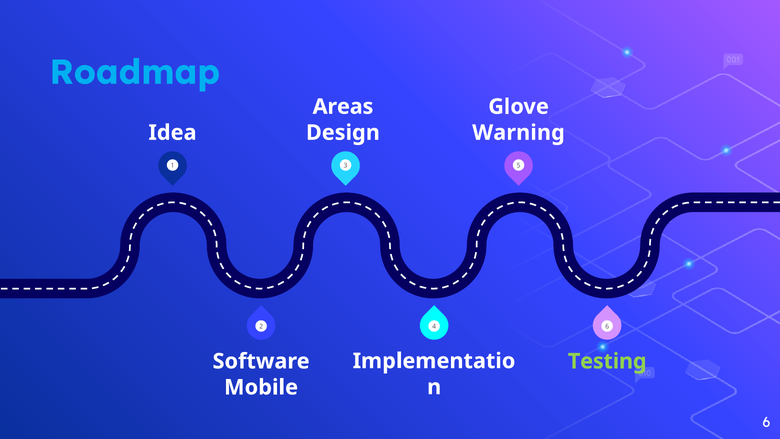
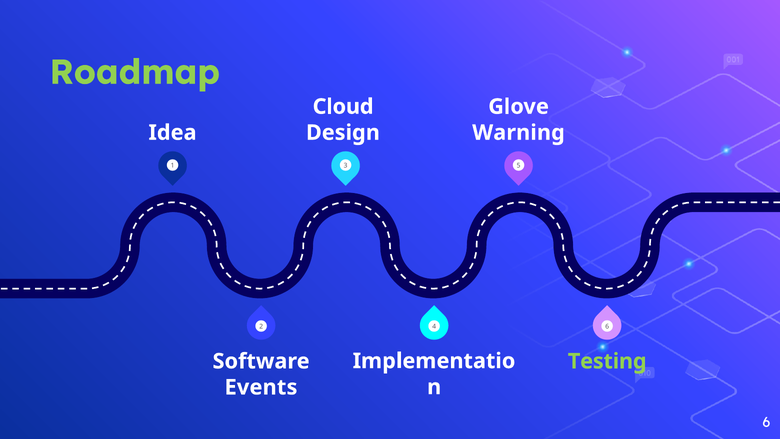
Roadmap colour: light blue -> light green
Areas: Areas -> Cloud
Mobile: Mobile -> Events
